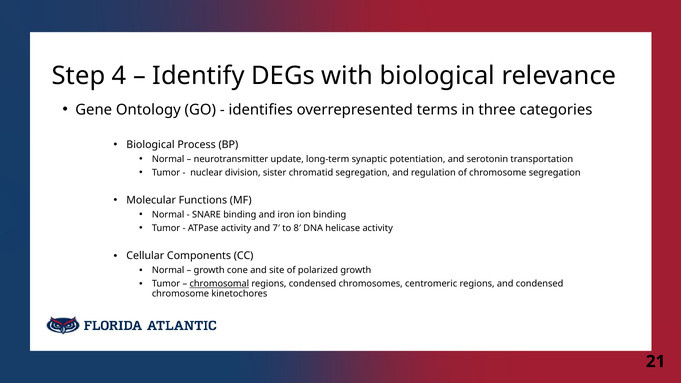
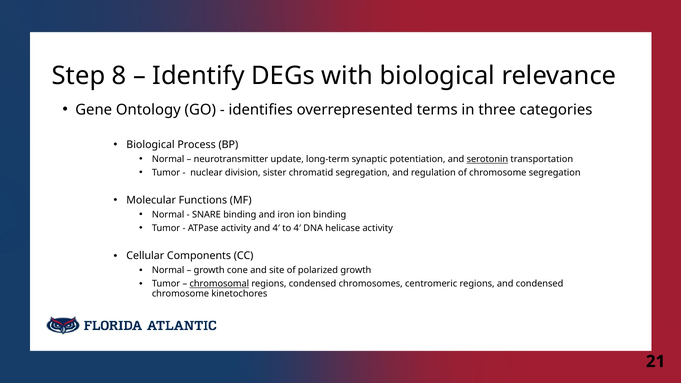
4: 4 -> 8
serotonin underline: none -> present
and 7′: 7′ -> 4′
to 8′: 8′ -> 4′
